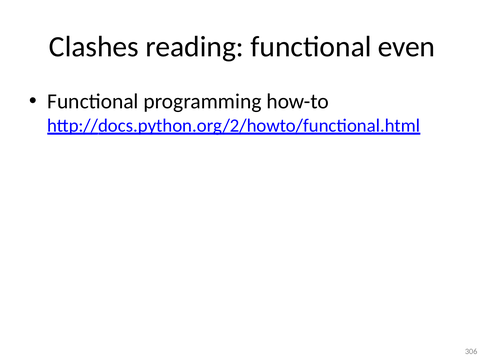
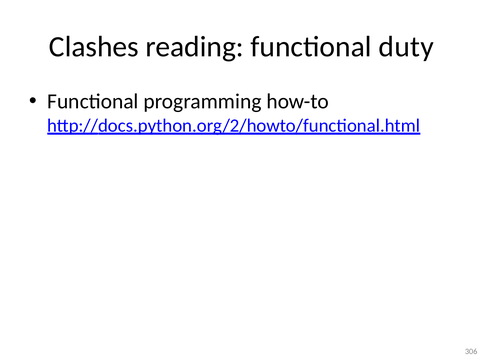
even: even -> duty
